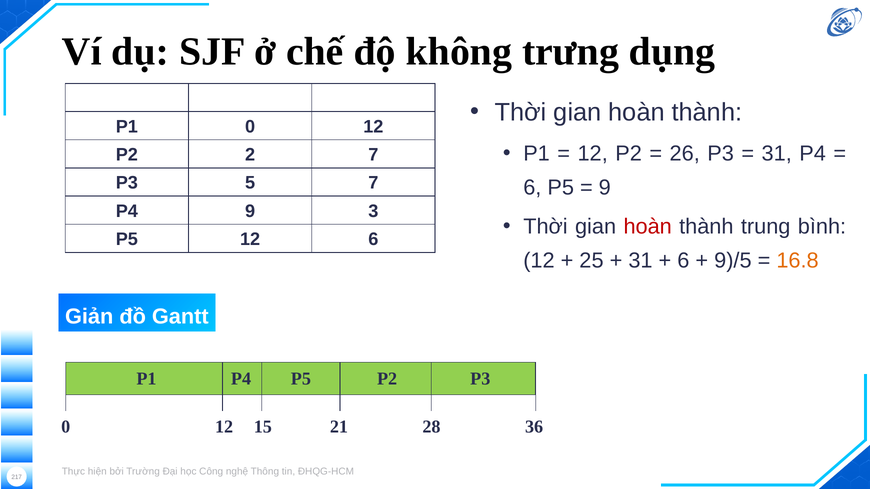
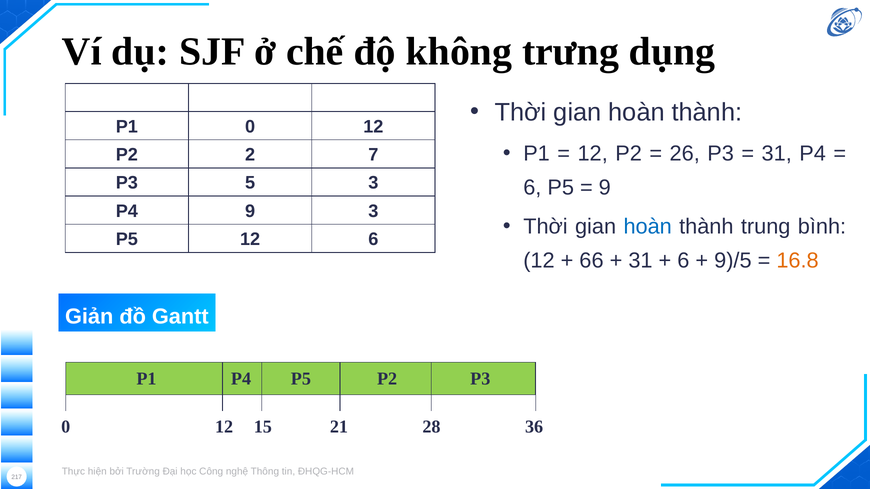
5 7: 7 -> 3
hoàn at (648, 227) colour: red -> blue
25: 25 -> 66
